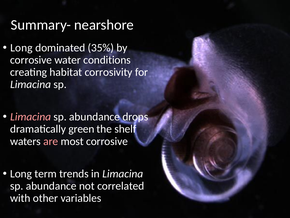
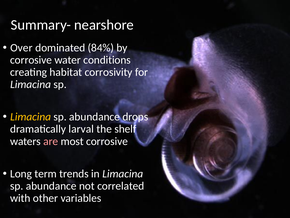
Long at (21, 48): Long -> Over
35%: 35% -> 84%
Limacina at (31, 117) colour: pink -> yellow
green: green -> larval
